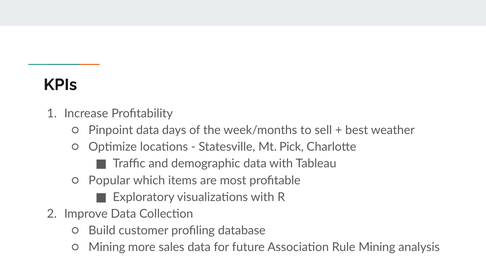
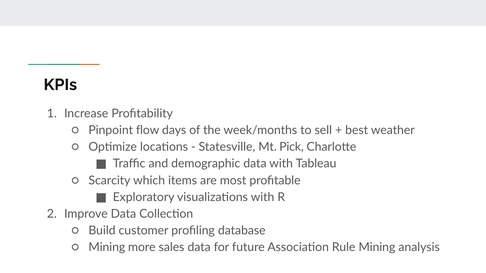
Pinpoint data: data -> flow
Popular: Popular -> Scarcity
